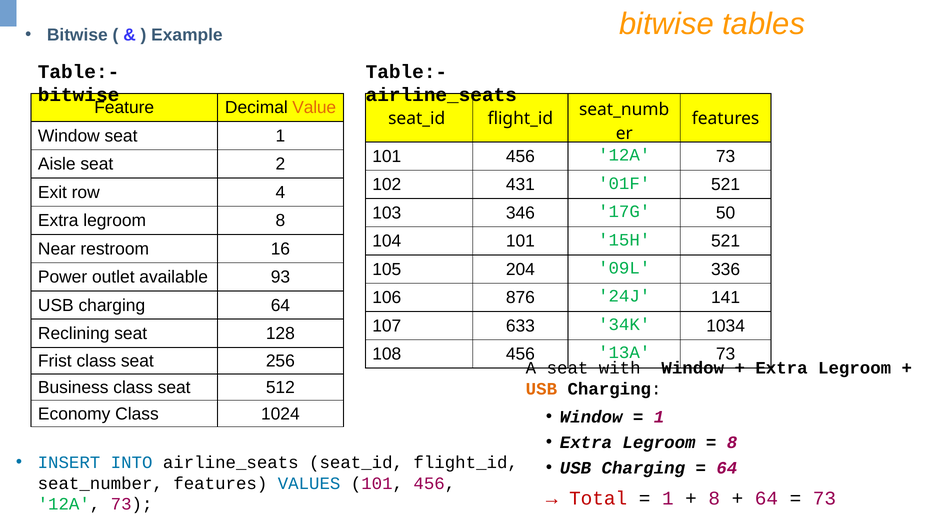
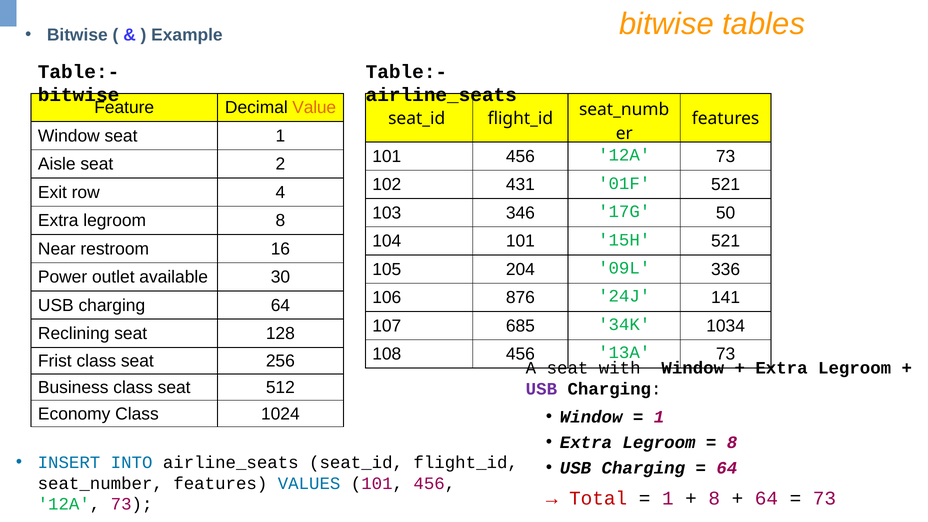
93: 93 -> 30
633: 633 -> 685
USB at (541, 389) colour: orange -> purple
